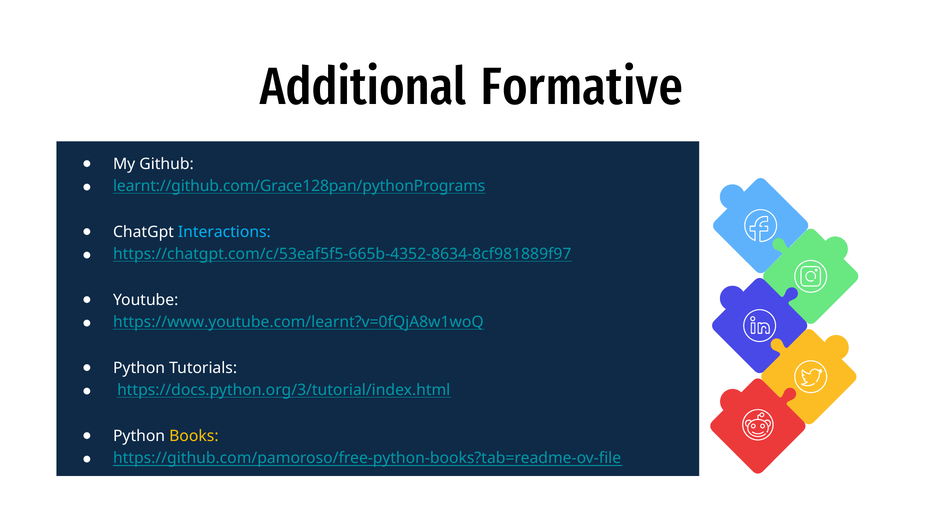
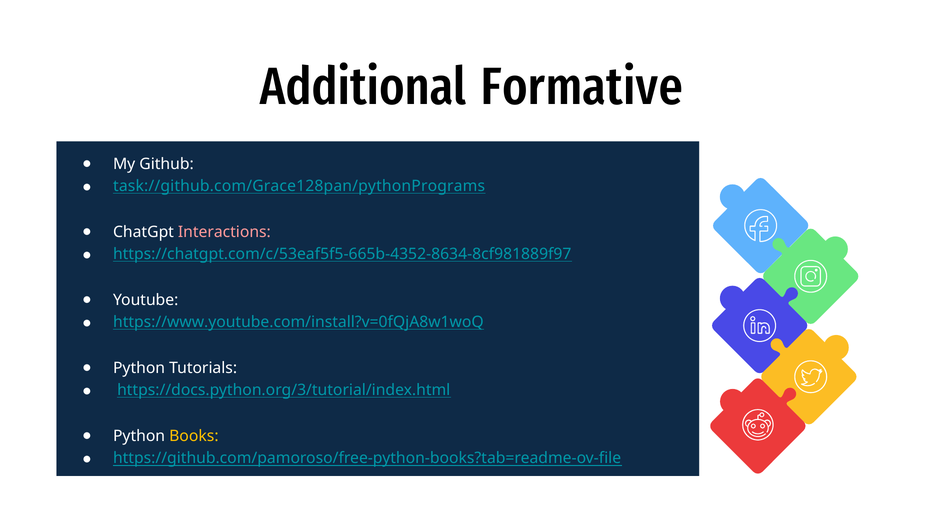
learnt://github.com/Grace128pan/pythonPrograms: learnt://github.com/Grace128pan/pythonPrograms -> task://github.com/Grace128pan/pythonPrograms
Interactions colour: light blue -> pink
https://www.youtube.com/learnt?v=0fQjA8w1woQ: https://www.youtube.com/learnt?v=0fQjA8w1woQ -> https://www.youtube.com/install?v=0fQjA8w1woQ
